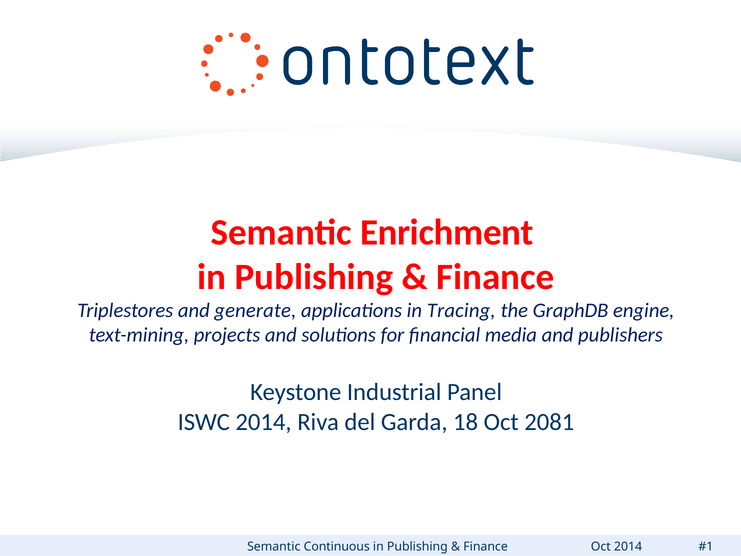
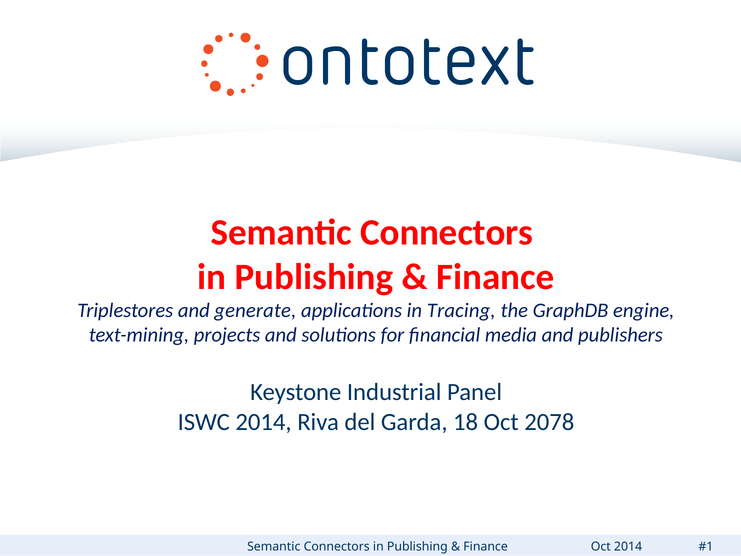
Enrichment at (447, 232): Enrichment -> Connectors
2081: 2081 -> 2078
Continuous at (337, 546): Continuous -> Connectors
